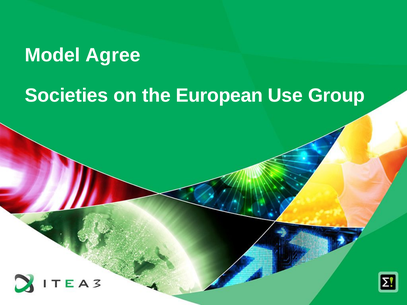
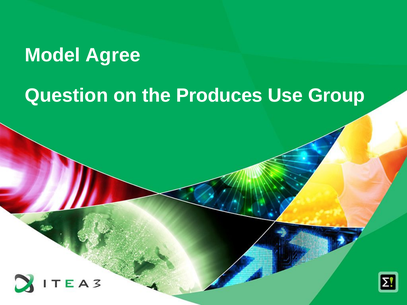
Societies: Societies -> Question
European: European -> Produces
